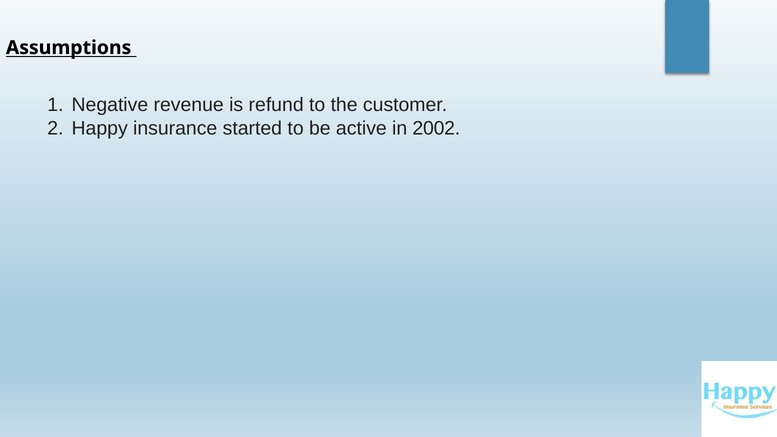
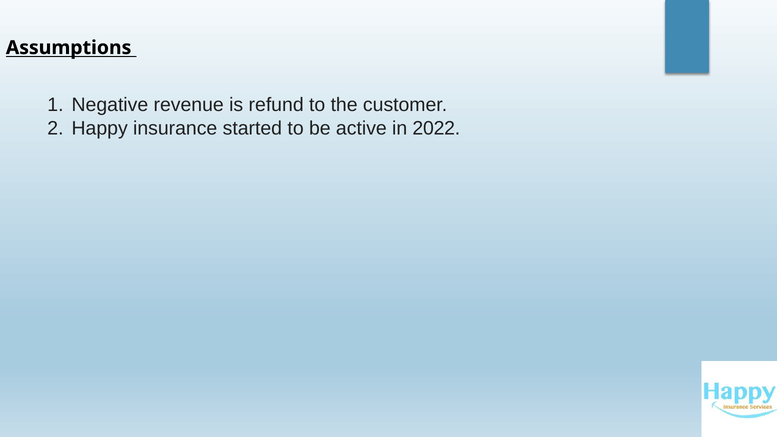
2002: 2002 -> 2022
